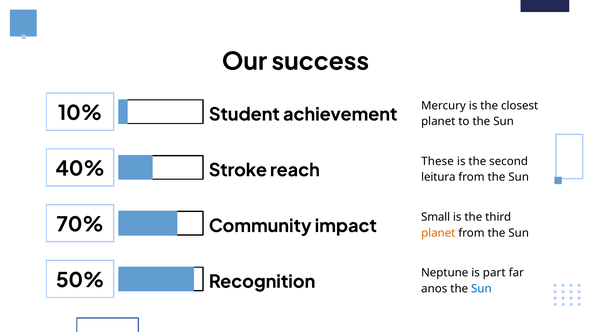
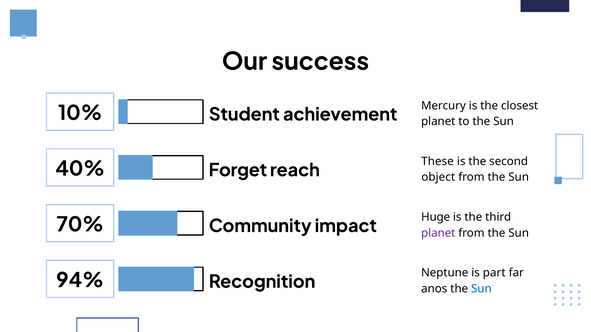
Stroke: Stroke -> Forget
leitura: leitura -> object
Small: Small -> Huge
planet at (438, 233) colour: orange -> purple
50%: 50% -> 94%
